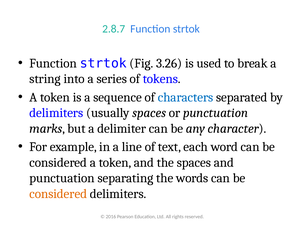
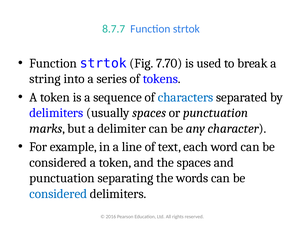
2.8.7: 2.8.7 -> 8.7.7
3.26: 3.26 -> 7.70
considered at (58, 193) colour: orange -> blue
